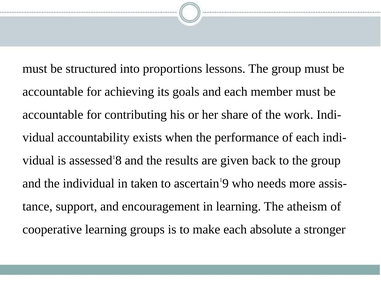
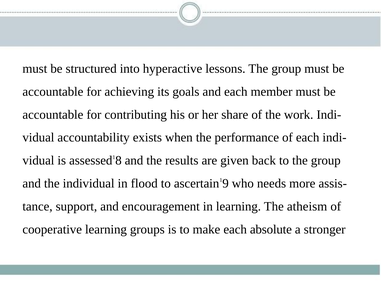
proportions: proportions -> hyperactive
taken: taken -> flood
